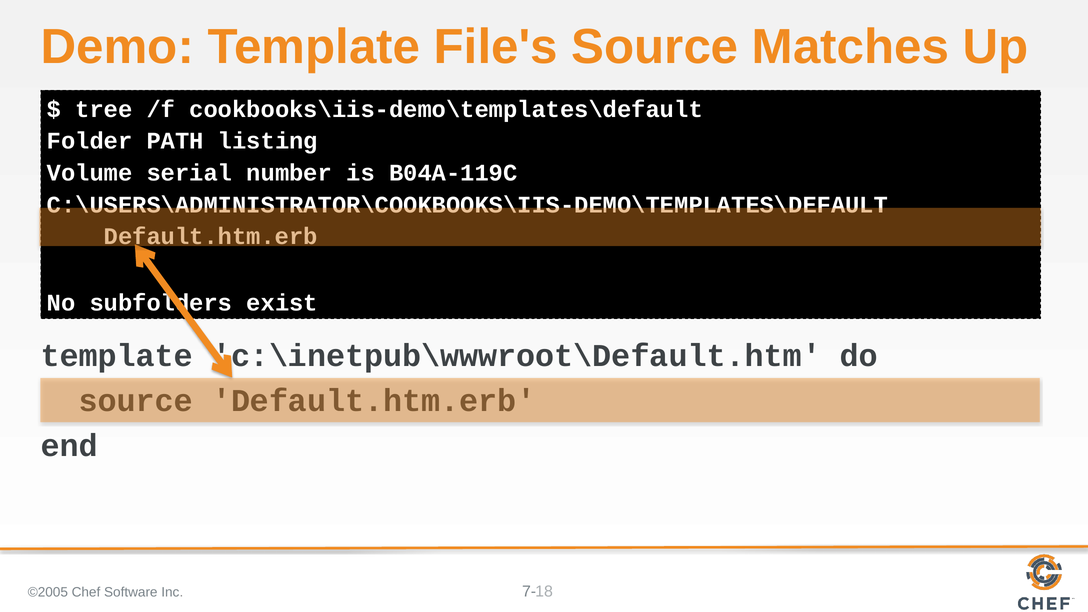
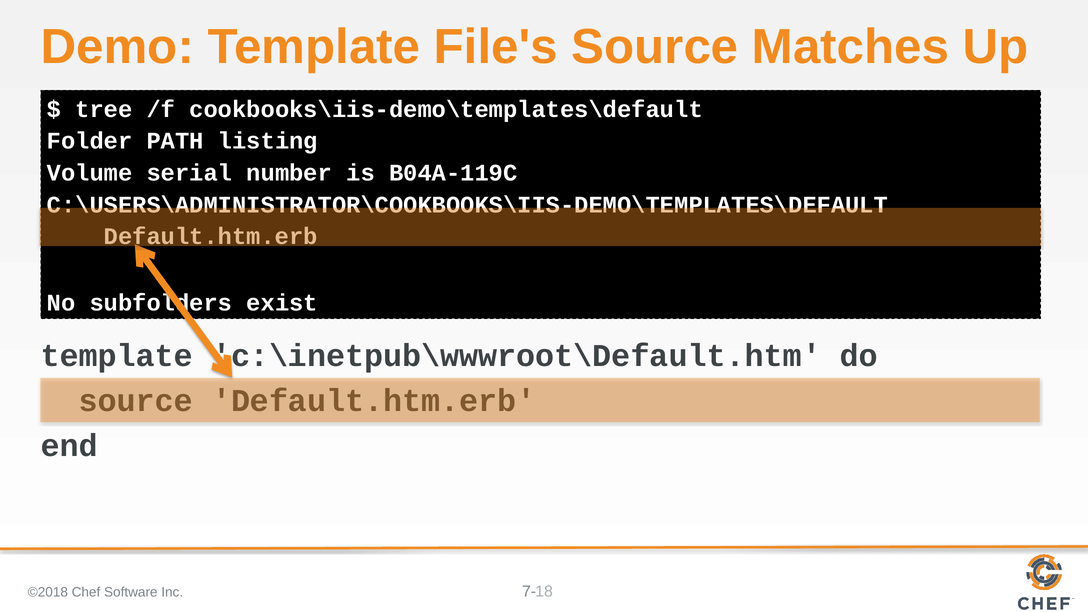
©2005: ©2005 -> ©2018
